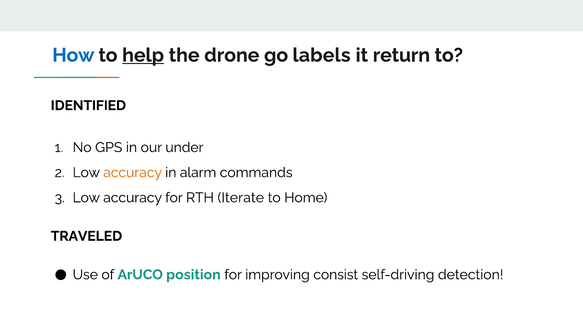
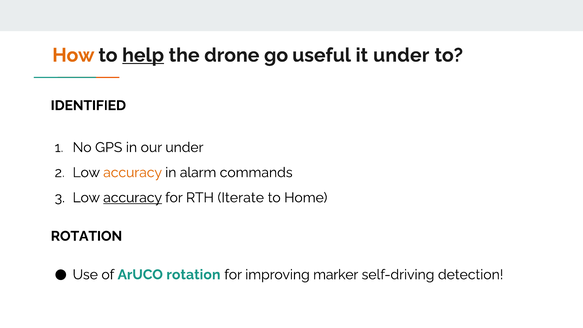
How colour: blue -> orange
labels: labels -> useful
it return: return -> under
accuracy at (133, 198) underline: none -> present
TRAVELED at (86, 236): TRAVELED -> ROTATION
ArUCO position: position -> rotation
consist: consist -> marker
